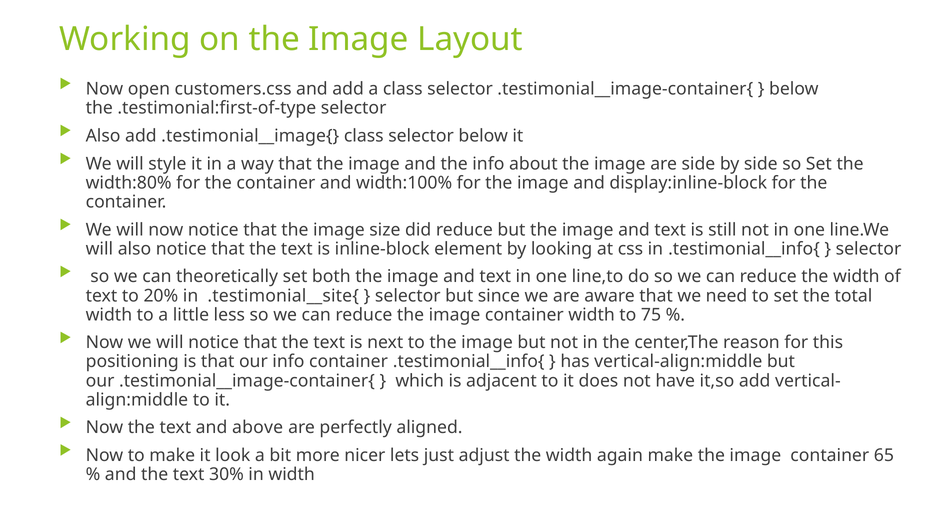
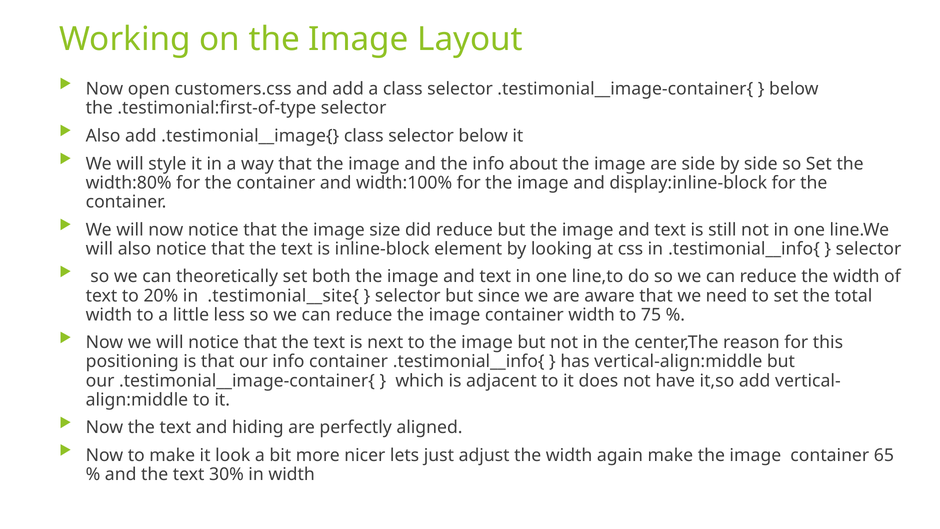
above: above -> hiding
